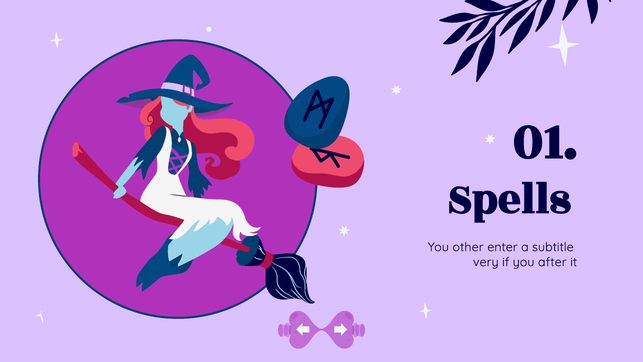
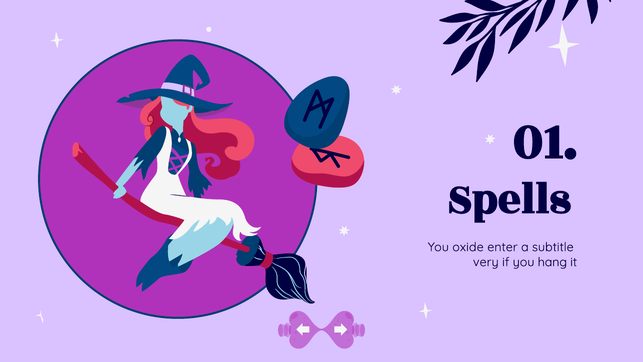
other: other -> oxide
after: after -> hang
